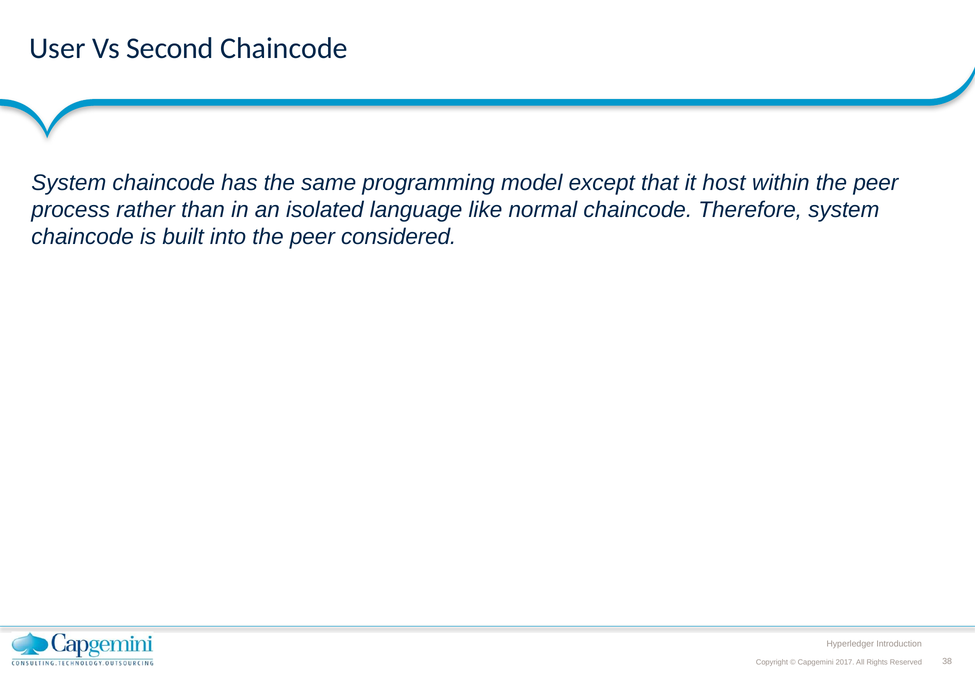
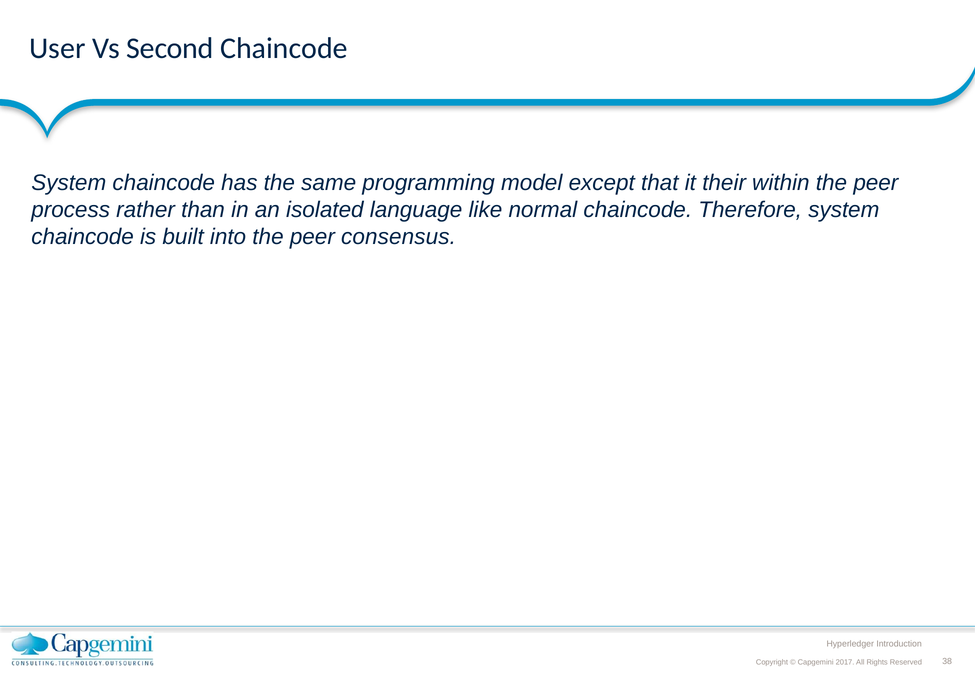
host: host -> their
considered: considered -> consensus
